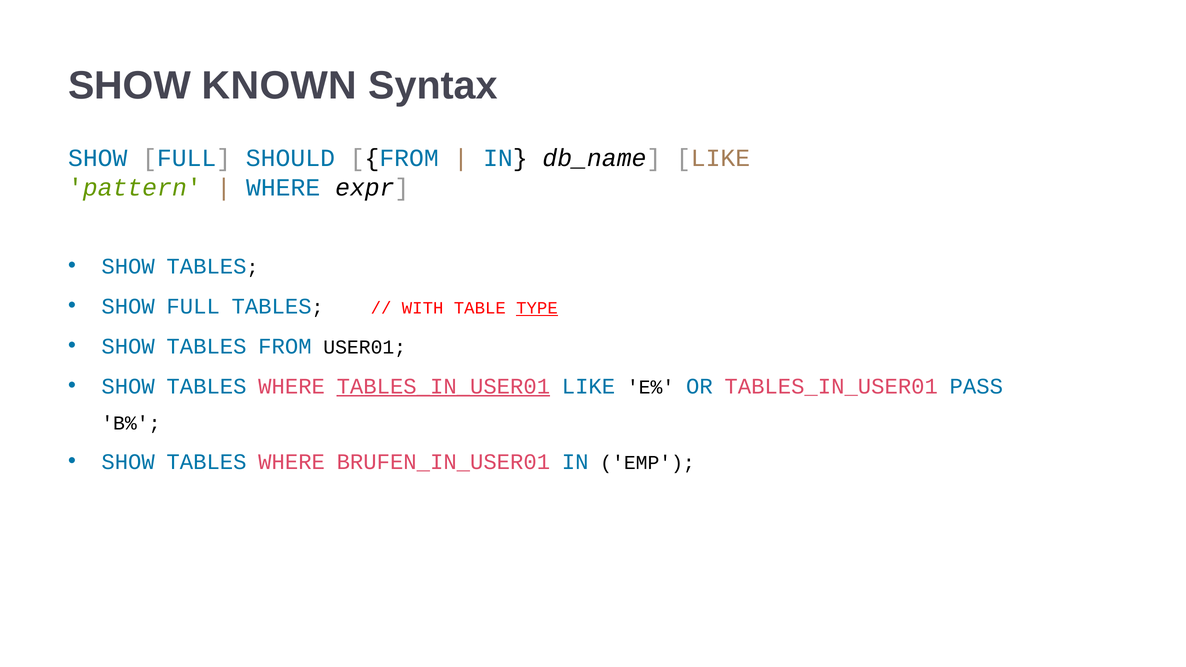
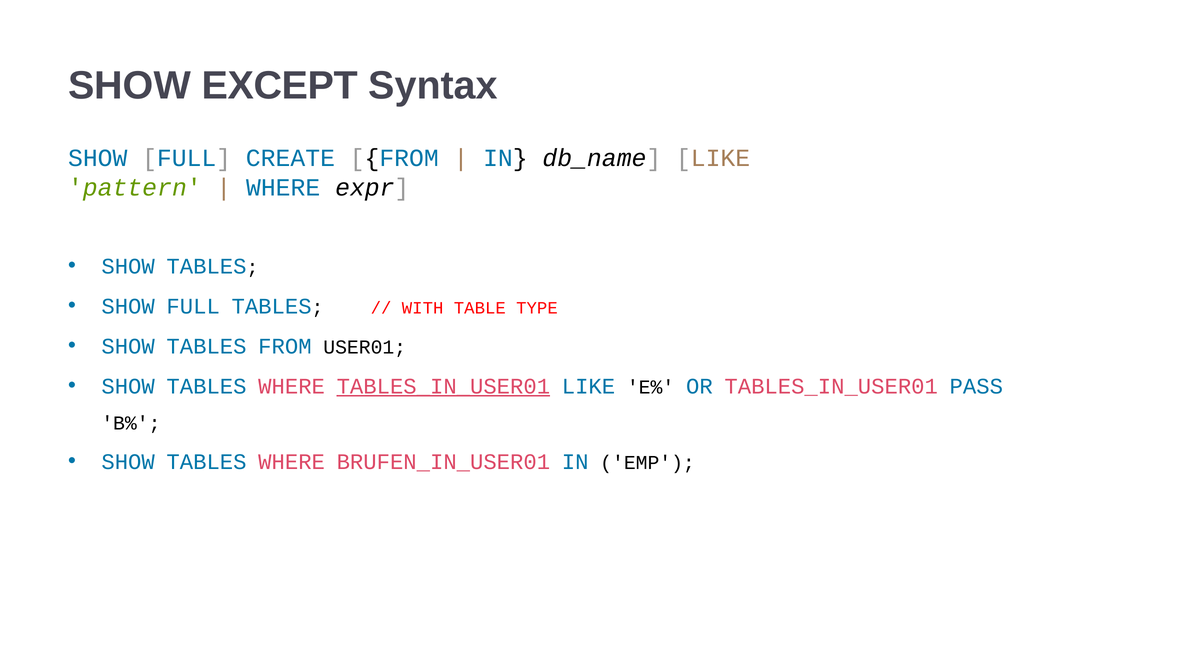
KNOWN: KNOWN -> EXCEPT
SHOULD: SHOULD -> CREATE
TYPE underline: present -> none
